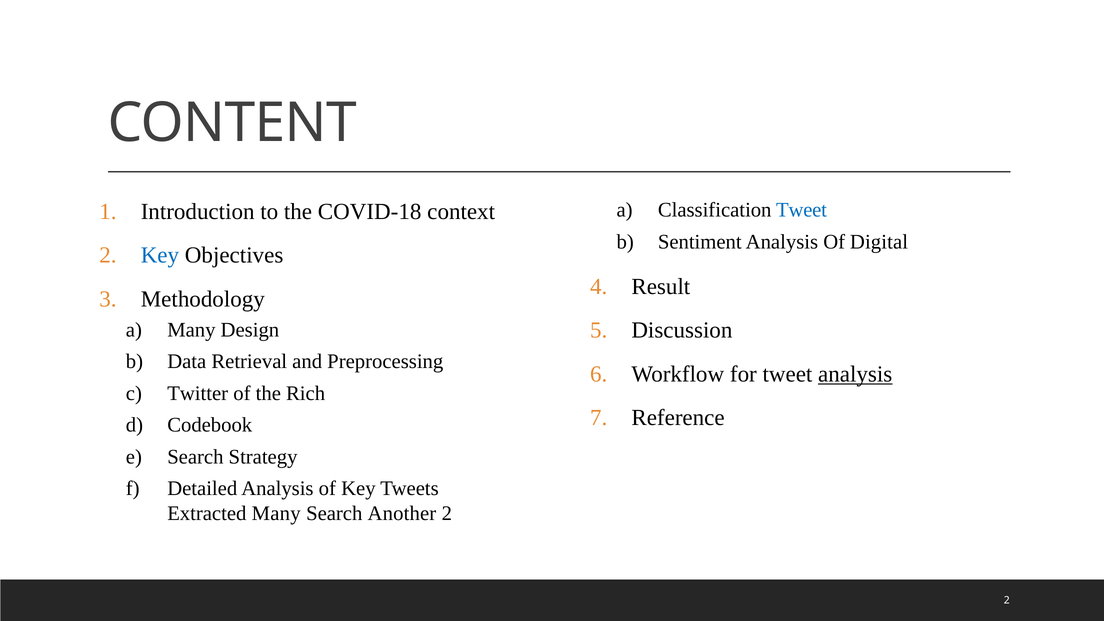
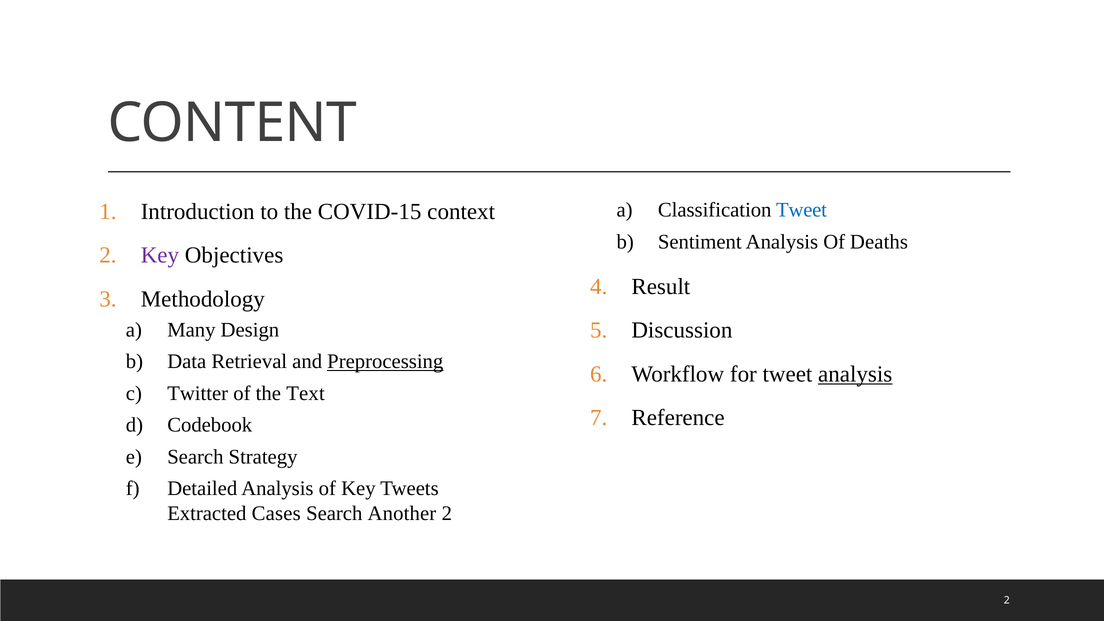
COVID-18: COVID-18 -> COVID-15
Digital: Digital -> Deaths
Key at (160, 255) colour: blue -> purple
Preprocessing underline: none -> present
Rich: Rich -> Text
Extracted Many: Many -> Cases
